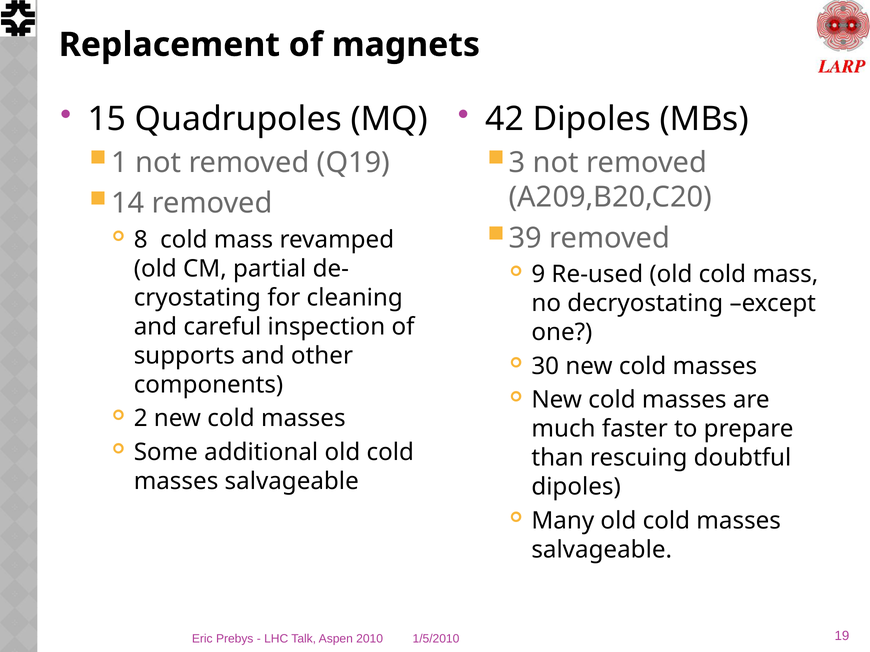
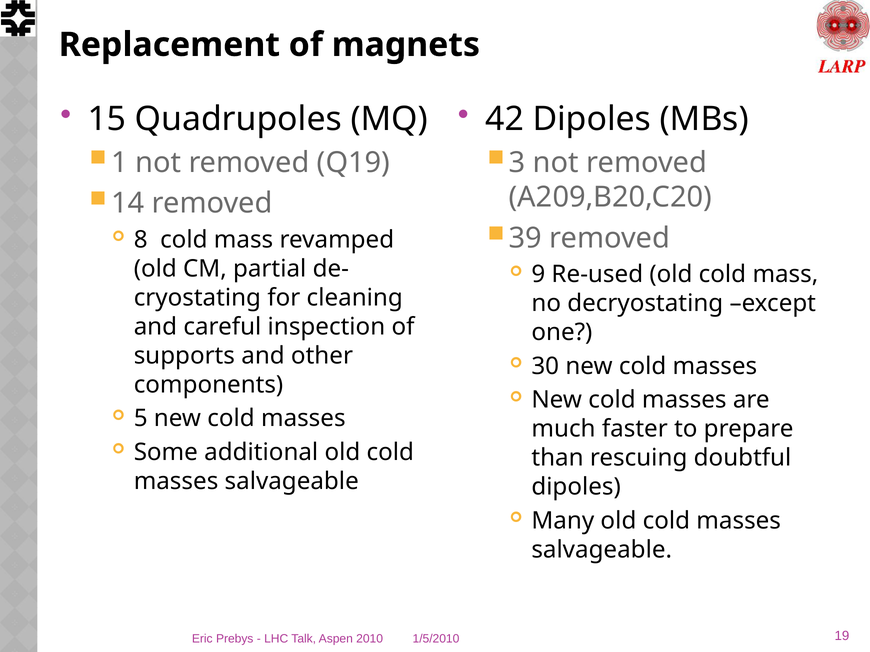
2: 2 -> 5
